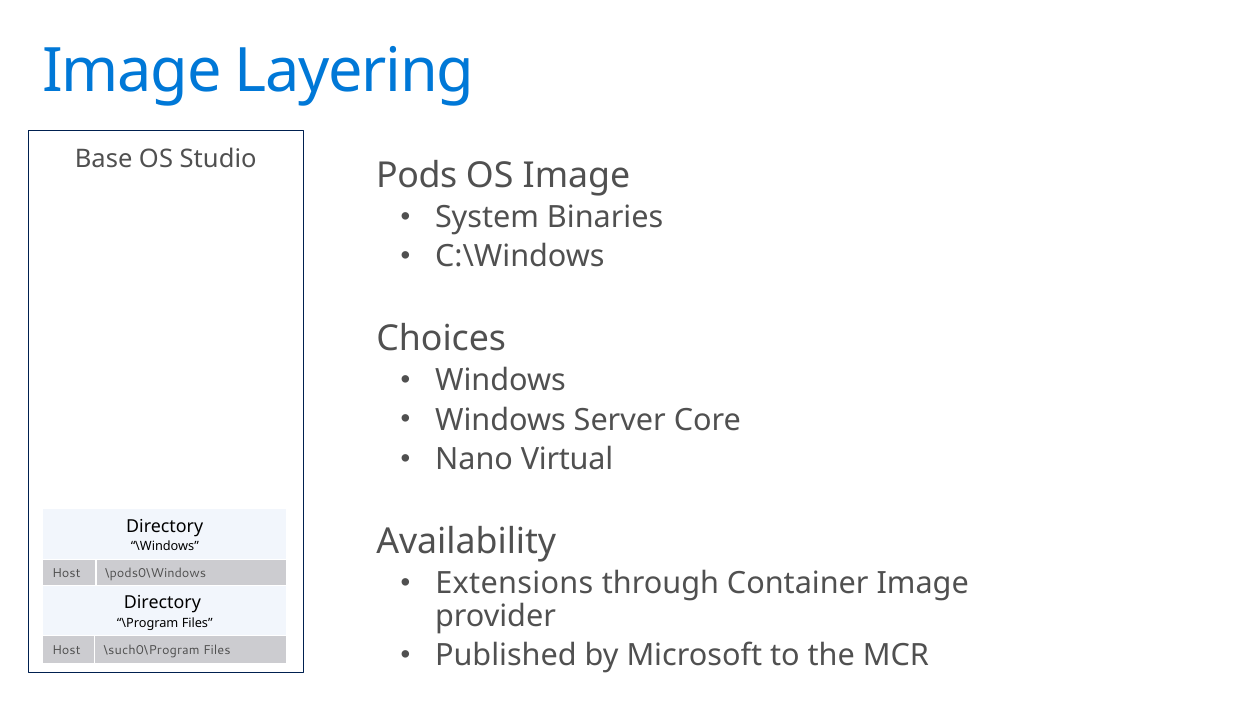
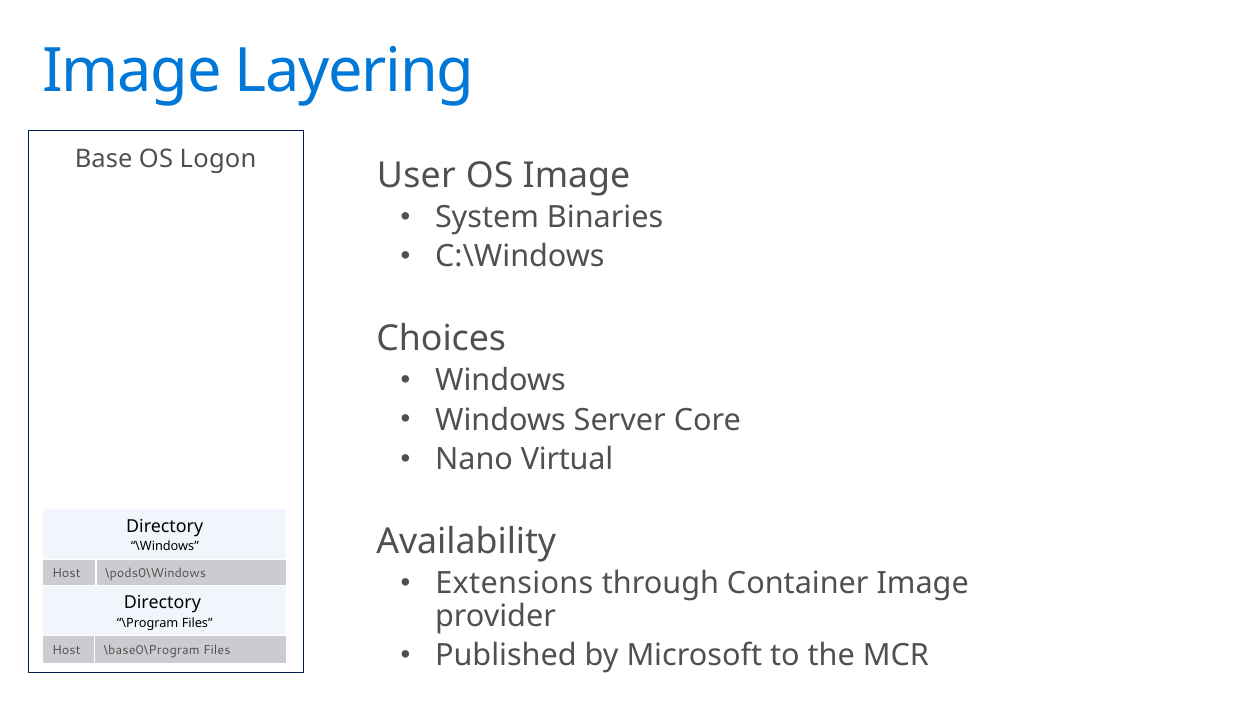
Studio: Studio -> Logon
Pods: Pods -> User
\such0\Program: \such0\Program -> \base0\Program
